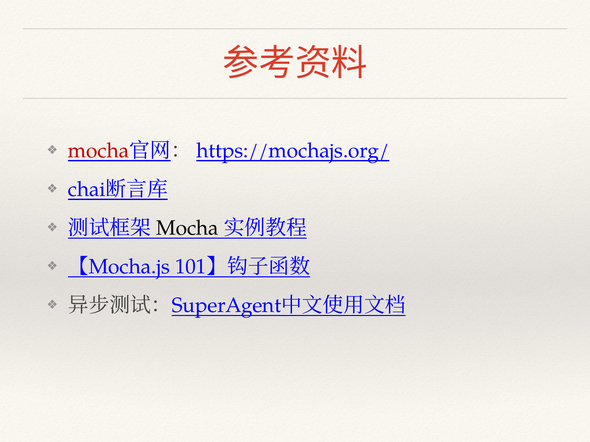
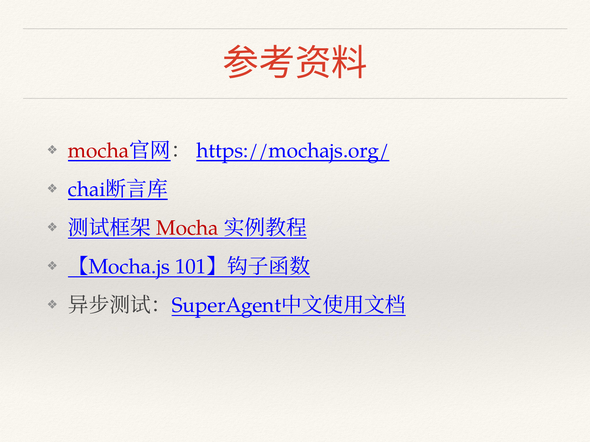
Mocha at (187, 228) colour: black -> red
